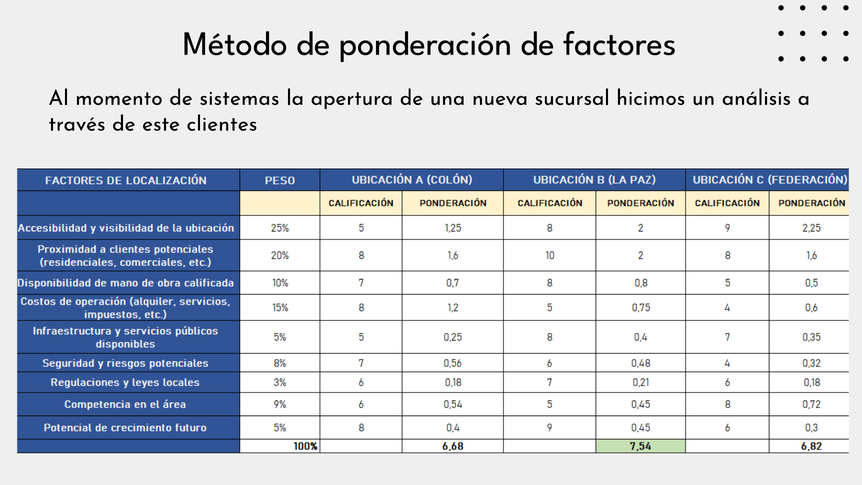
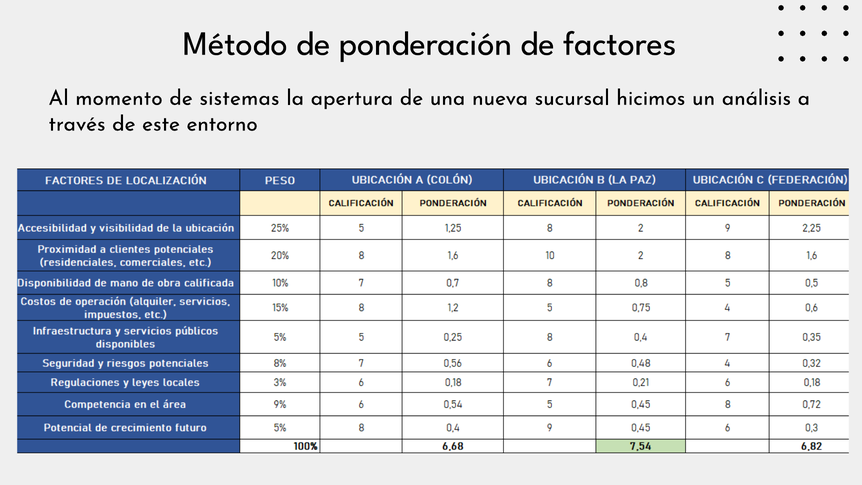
clientes: clientes -> entorno
